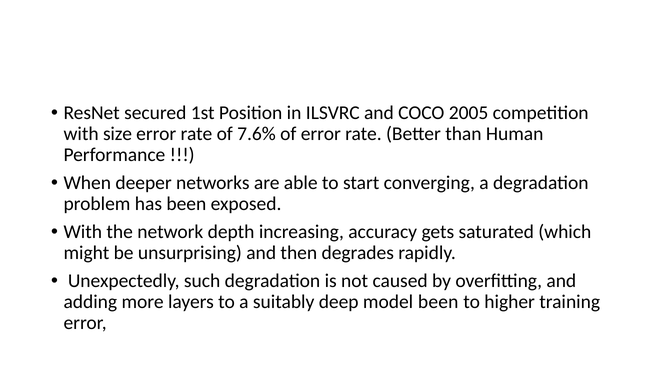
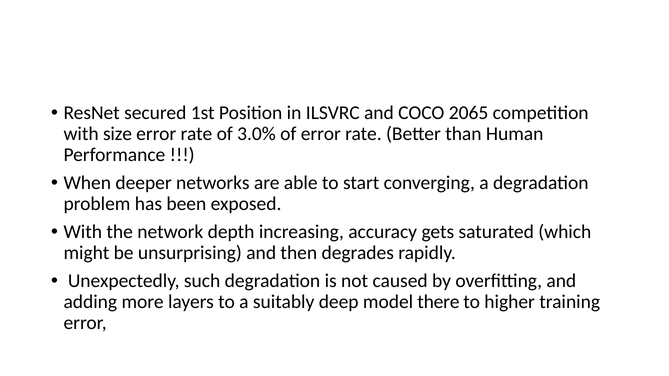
2005: 2005 -> 2065
7.6%: 7.6% -> 3.0%
model been: been -> there
